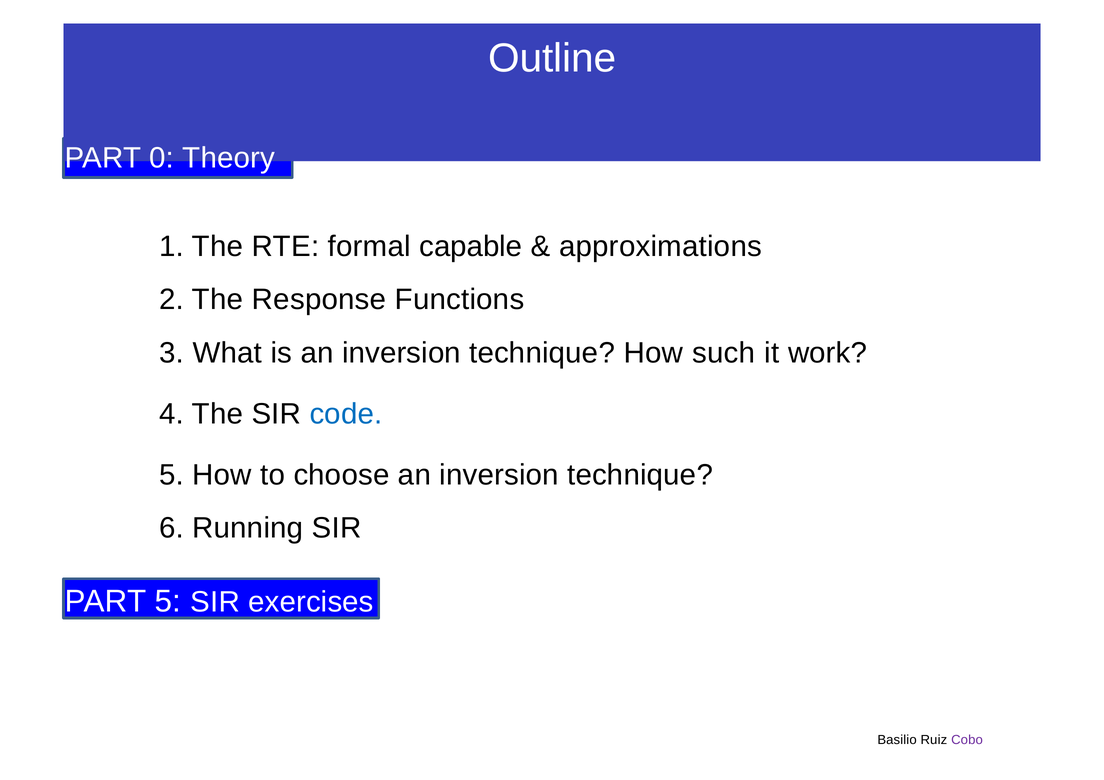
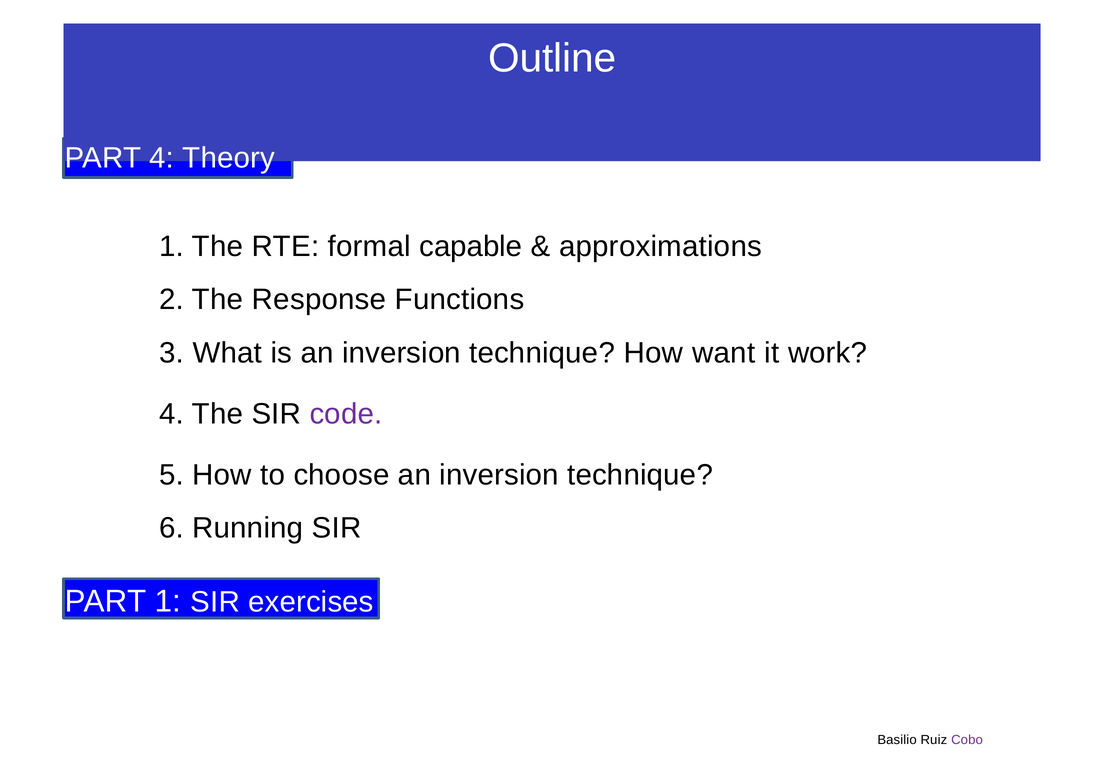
PART 0: 0 -> 4
such: such -> want
code colour: blue -> purple
PART 5: 5 -> 1
